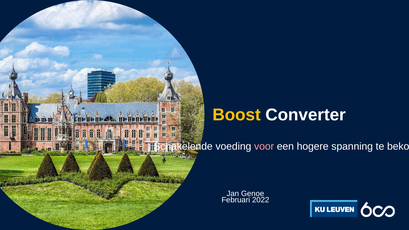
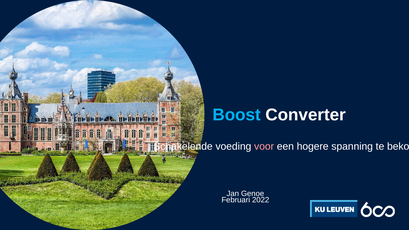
Boost colour: yellow -> light blue
